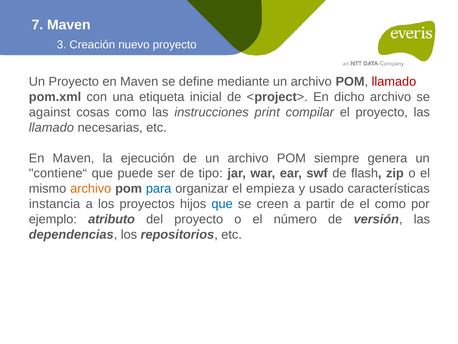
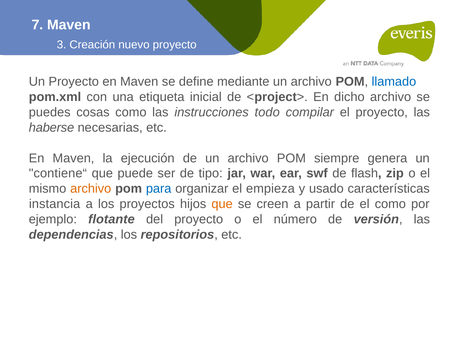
llamado at (394, 82) colour: red -> blue
against: against -> puedes
print: print -> todo
llamado at (51, 127): llamado -> haberse
que at (222, 204) colour: blue -> orange
atributo: atributo -> flotante
